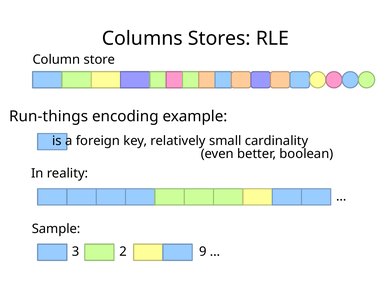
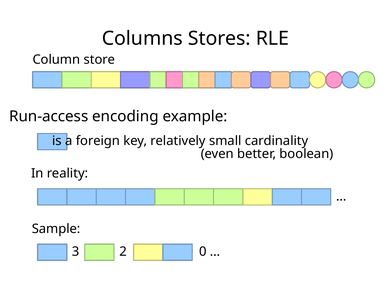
Run-things: Run-things -> Run-access
9: 9 -> 0
